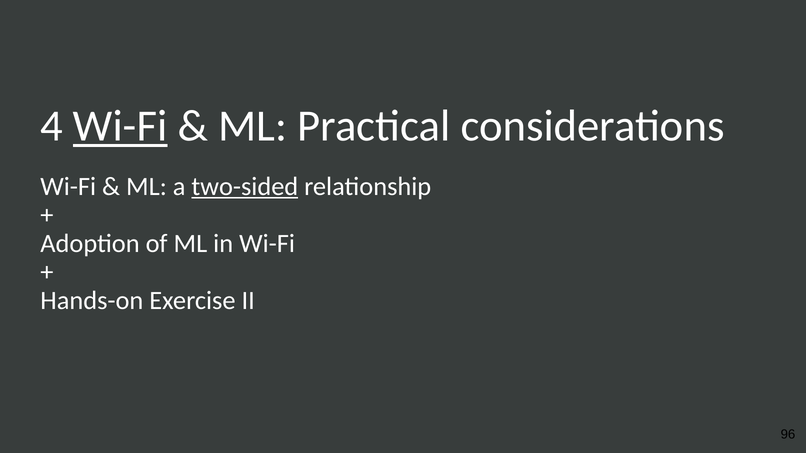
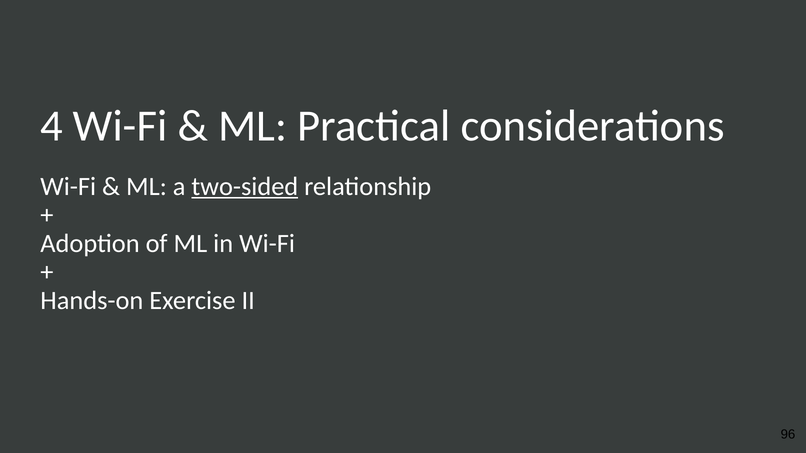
Wi-Fi at (120, 126) underline: present -> none
